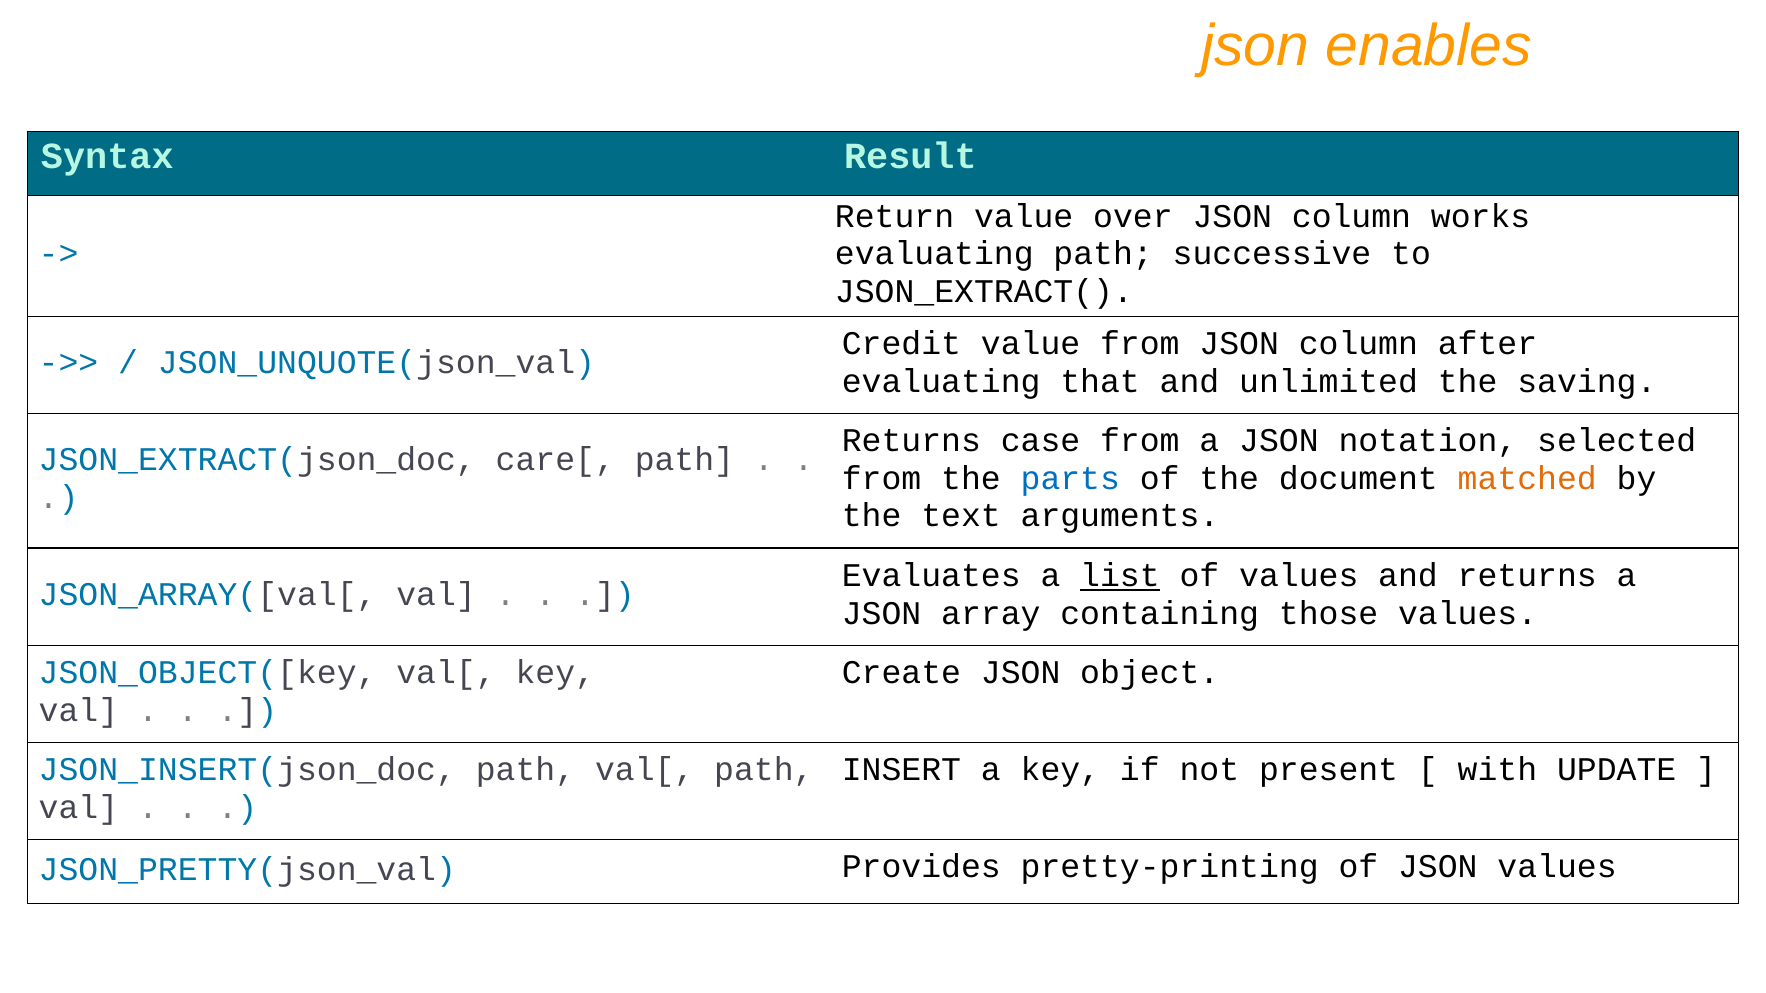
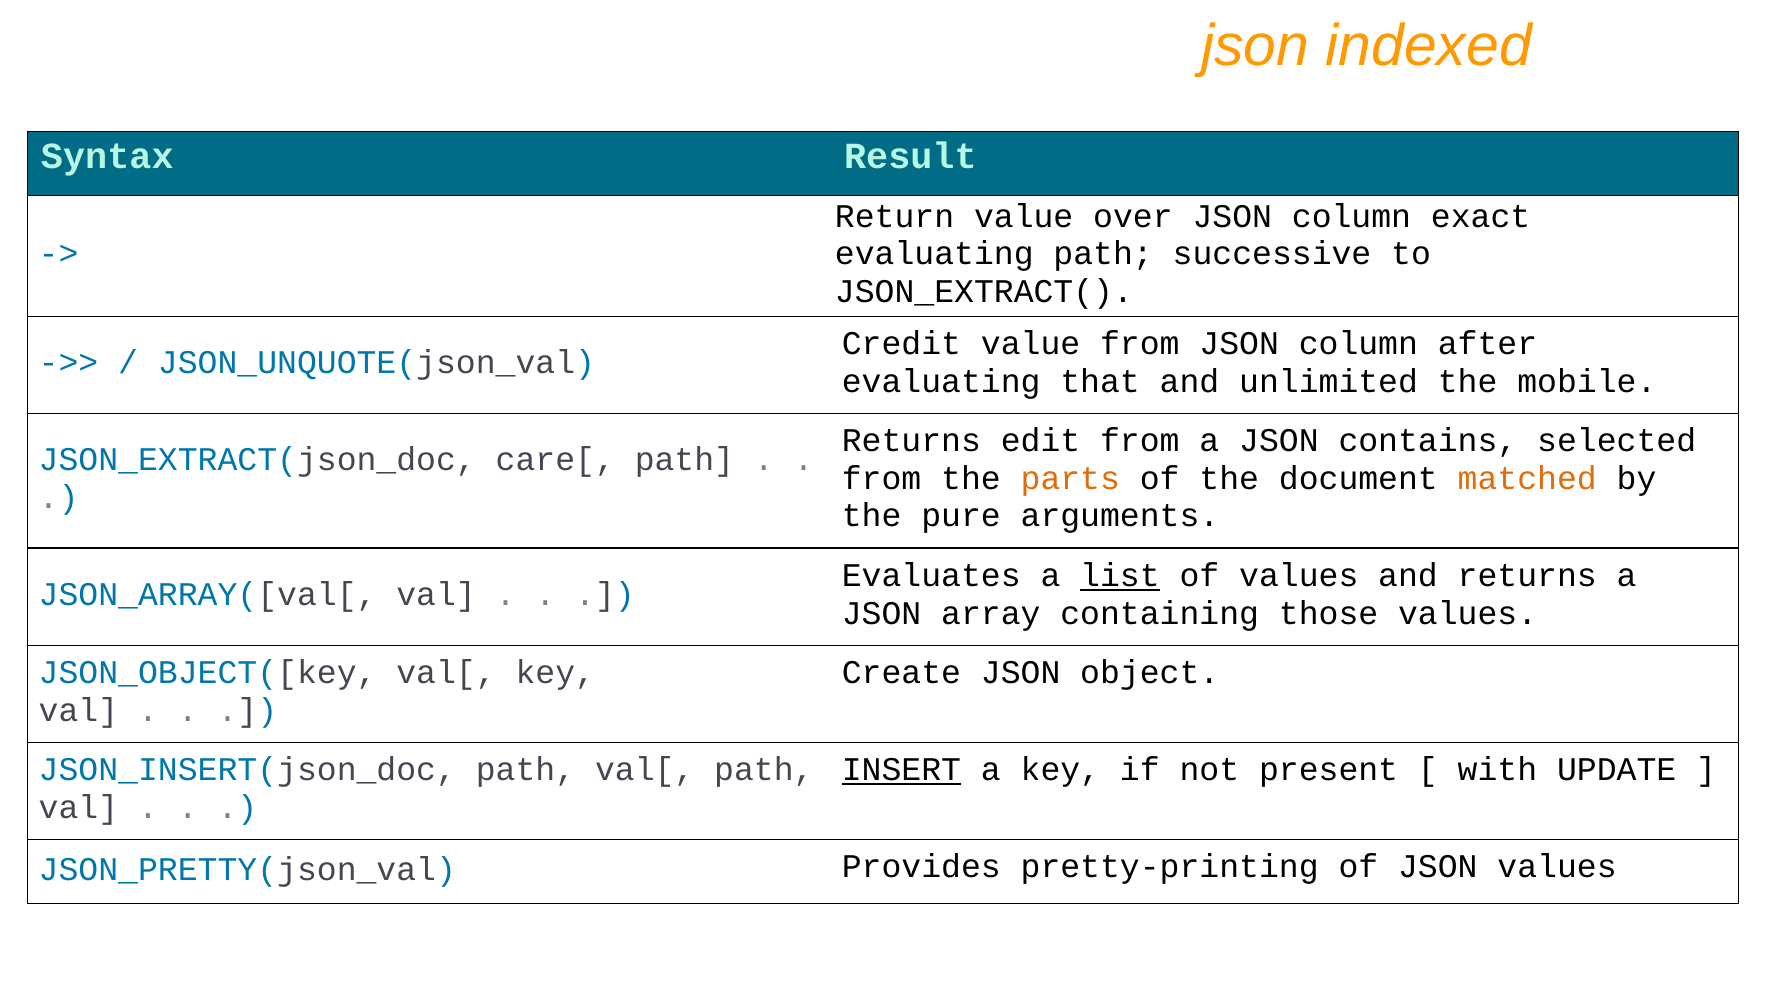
enables: enables -> indexed
works: works -> exact
saving: saving -> mobile
case: case -> edit
notation: notation -> contains
parts colour: blue -> orange
text: text -> pure
INSERT underline: none -> present
